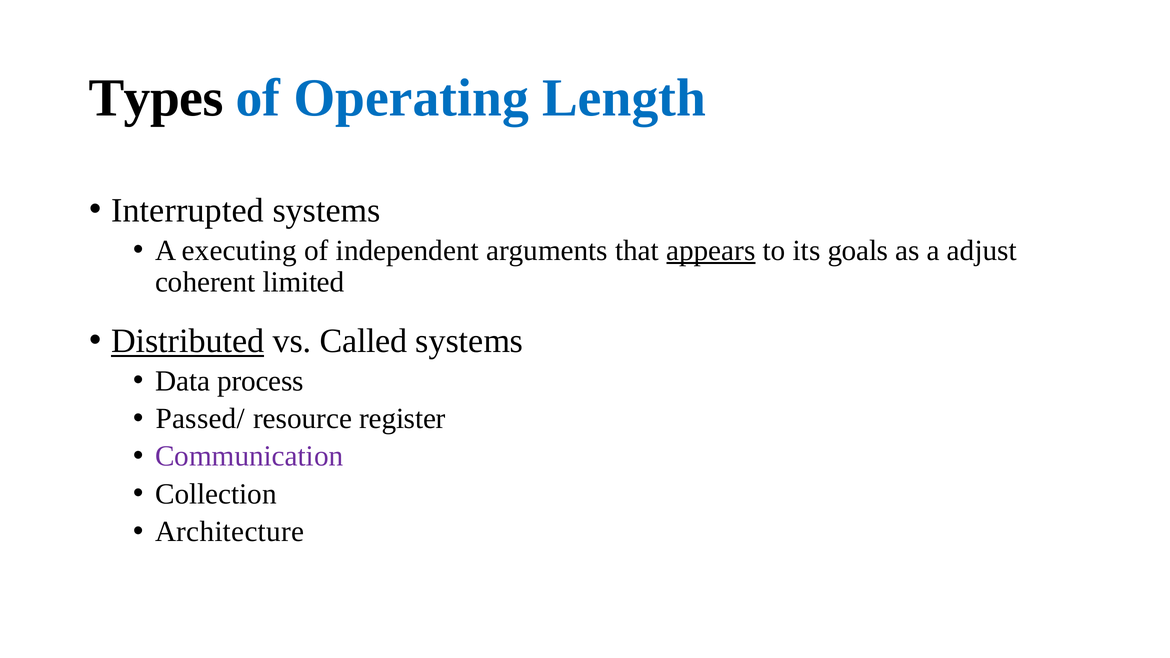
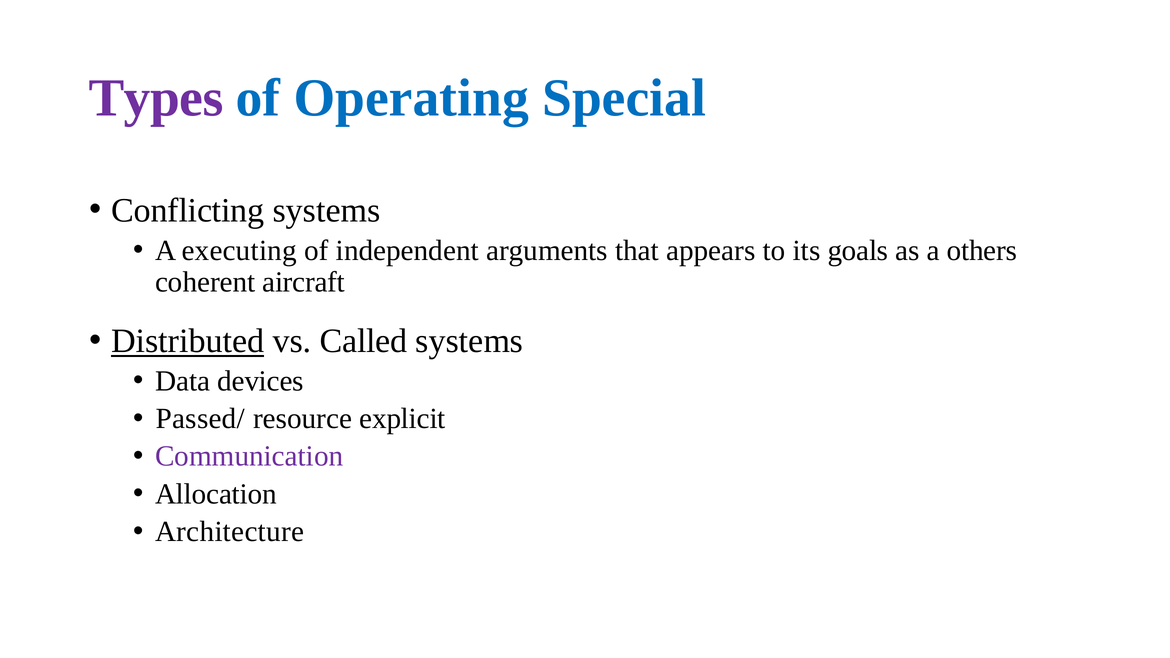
Types colour: black -> purple
Length: Length -> Special
Interrupted: Interrupted -> Conflicting
appears underline: present -> none
adjust: adjust -> others
limited: limited -> aircraft
process: process -> devices
register: register -> explicit
Collection: Collection -> Allocation
